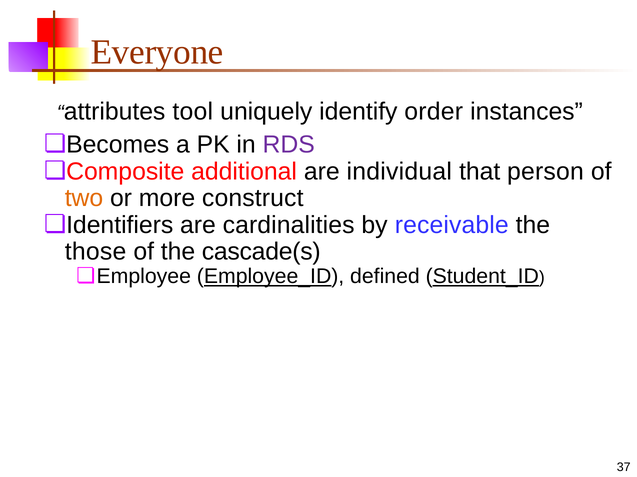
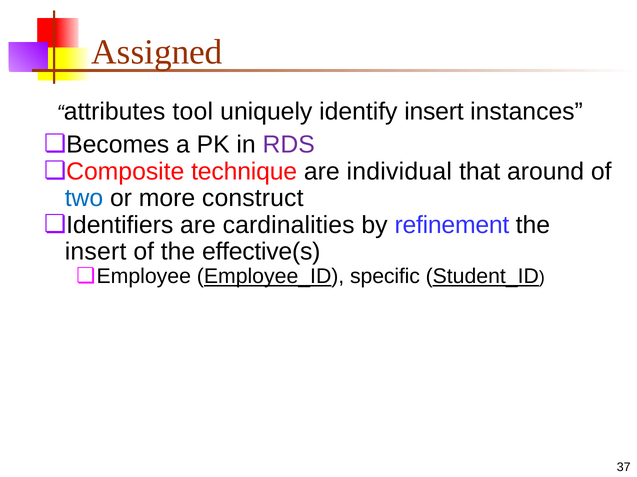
Everyone: Everyone -> Assigned
identify order: order -> insert
additional: additional -> technique
person: person -> around
two colour: orange -> blue
receivable: receivable -> refinement
those at (96, 252): those -> insert
cascade(s: cascade(s -> effective(s
defined: defined -> specific
